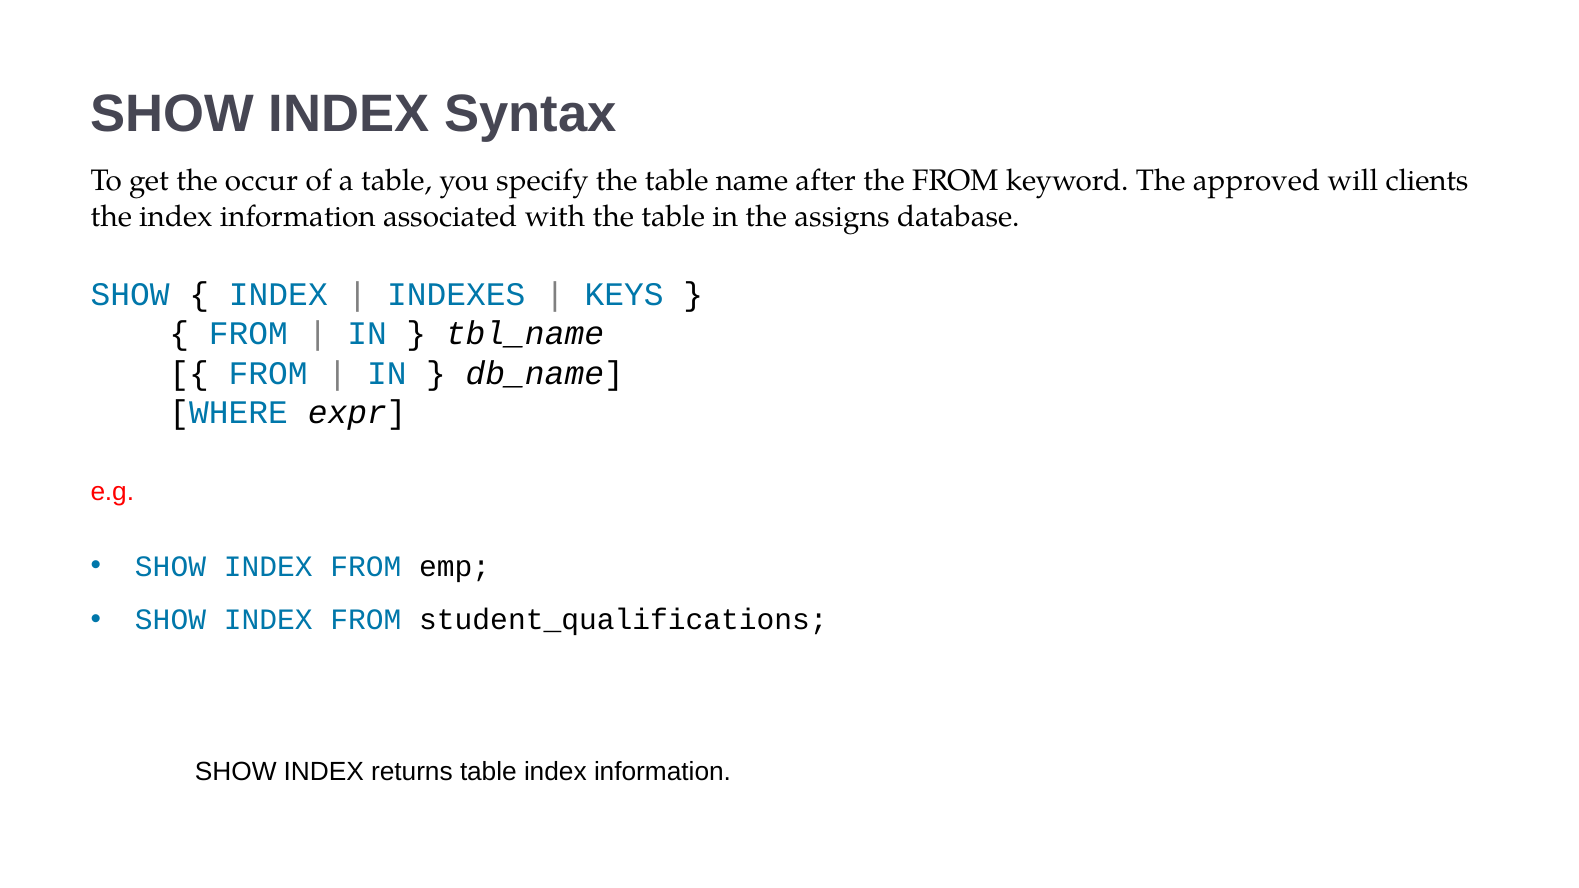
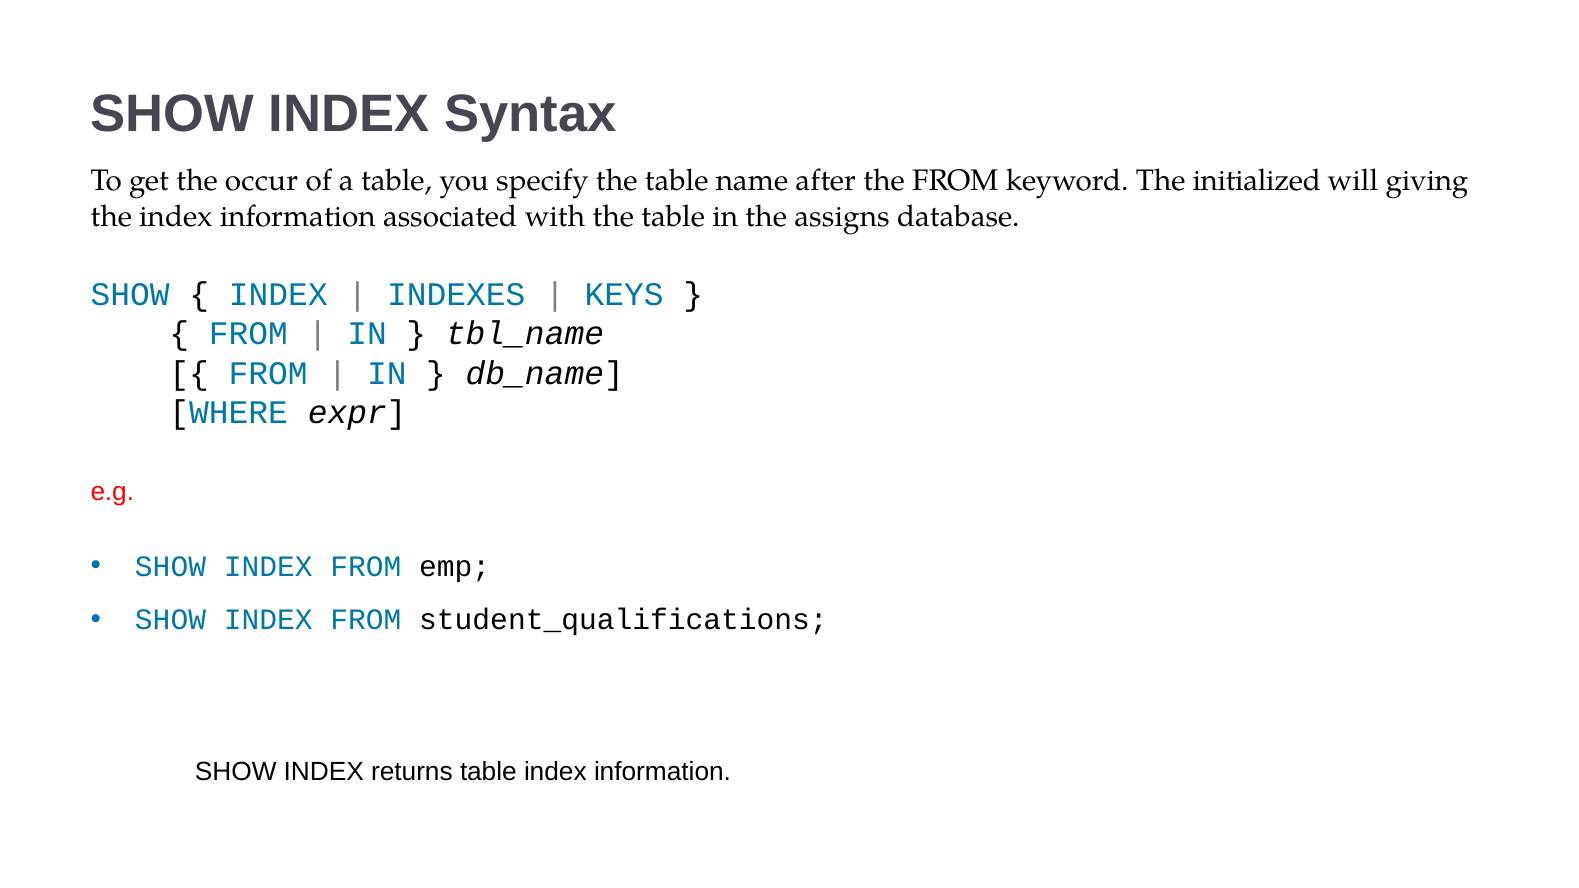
approved: approved -> initialized
clients: clients -> giving
